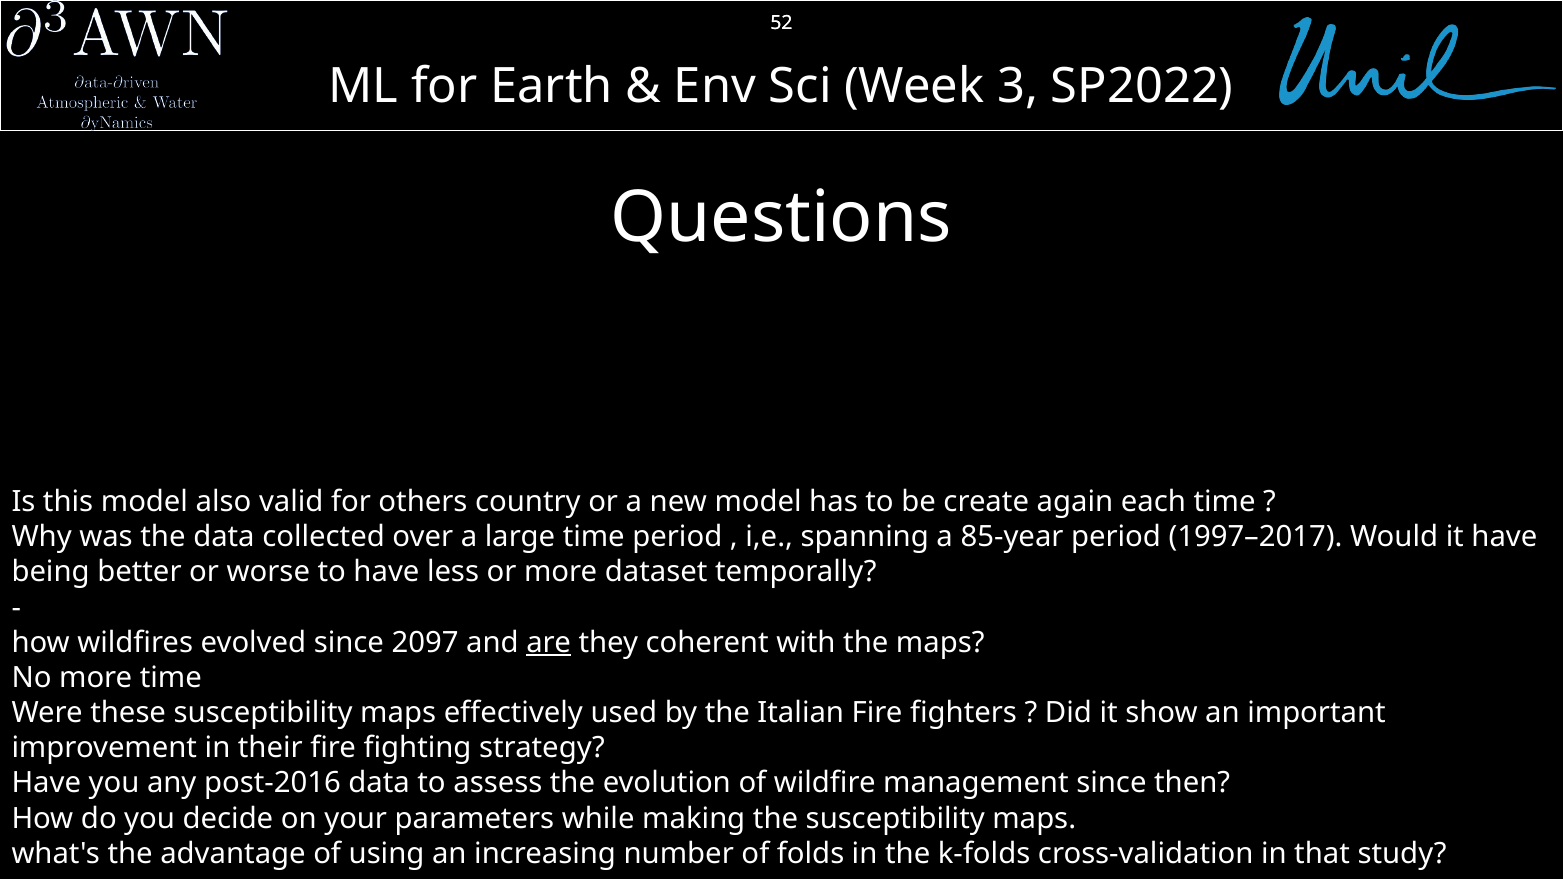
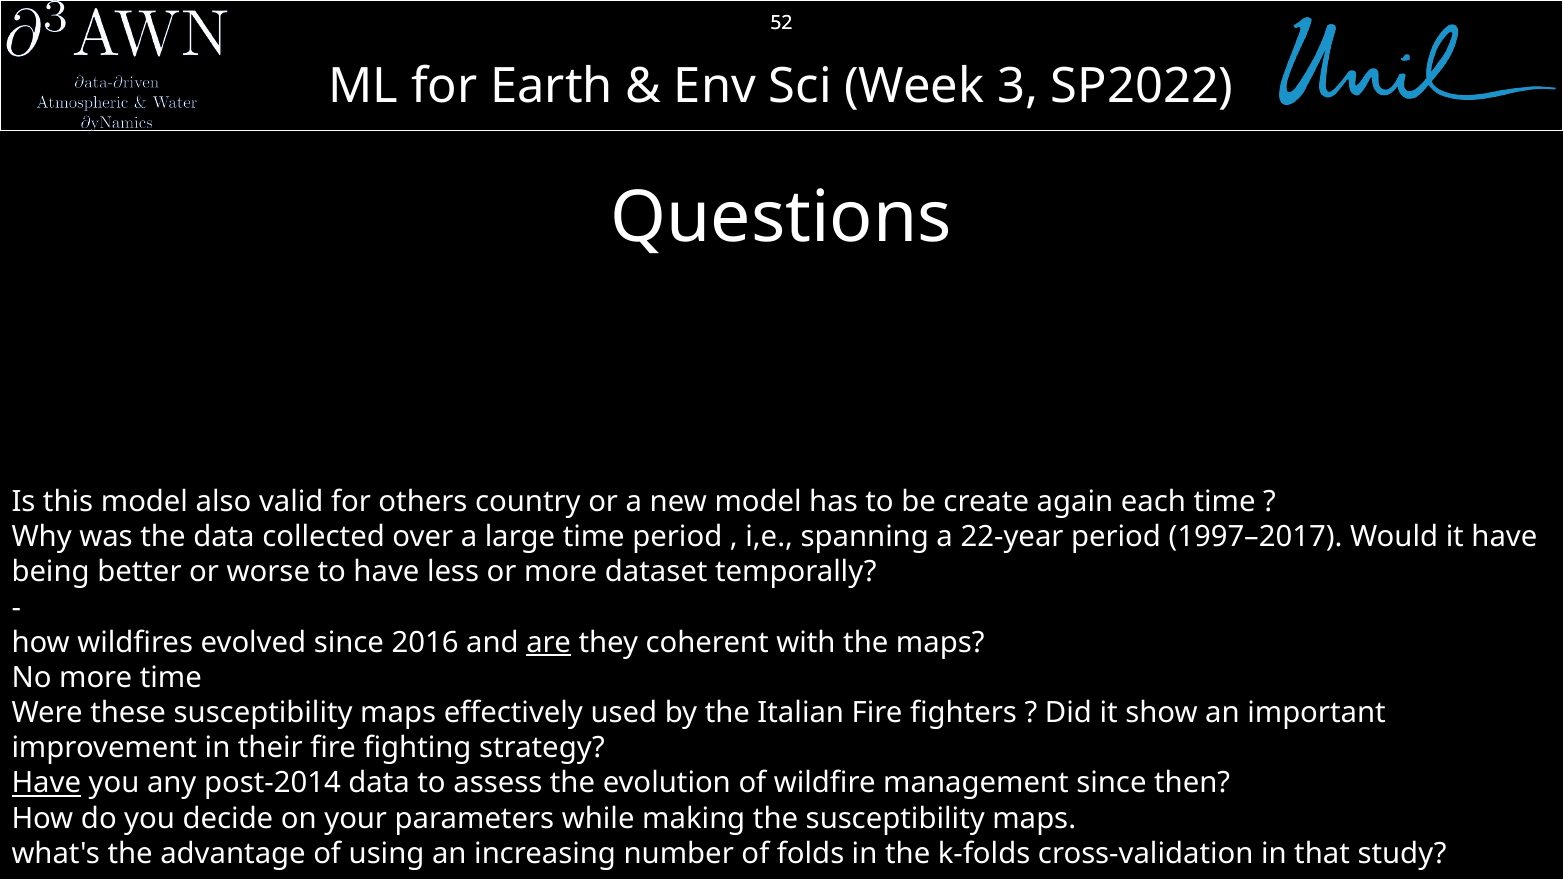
85-year: 85-year -> 22-year
2097: 2097 -> 2016
Have at (46, 783) underline: none -> present
post-2016: post-2016 -> post-2014
